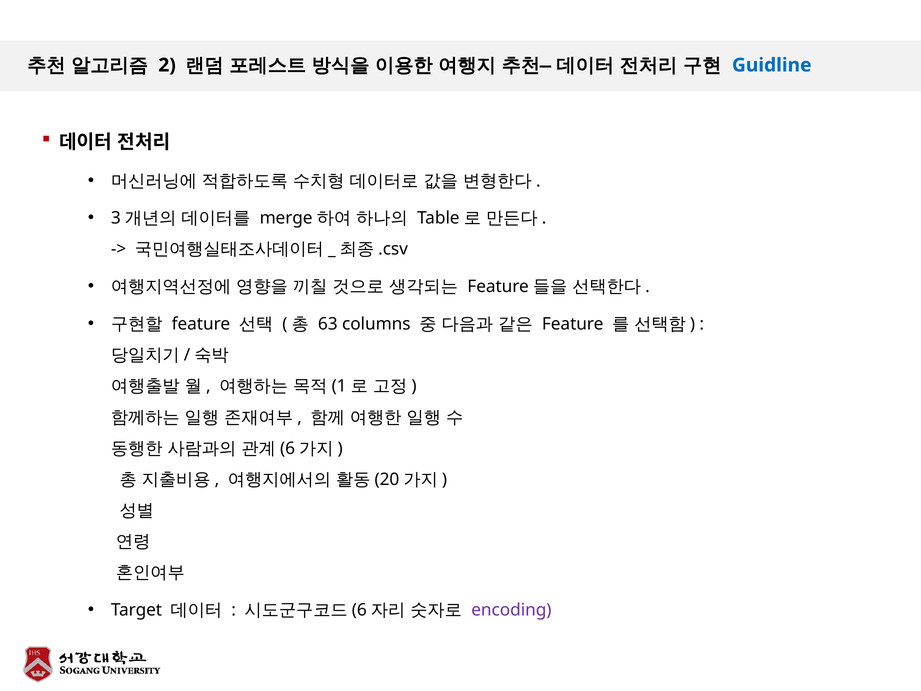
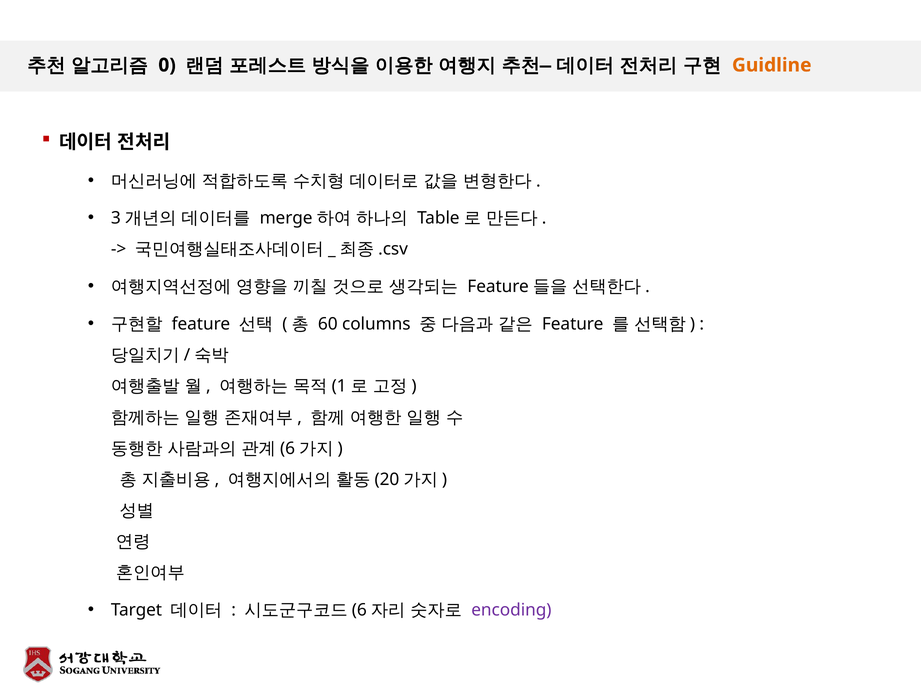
2: 2 -> 0
Guidline colour: blue -> orange
63: 63 -> 60
